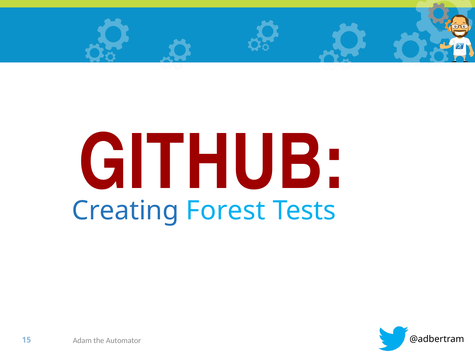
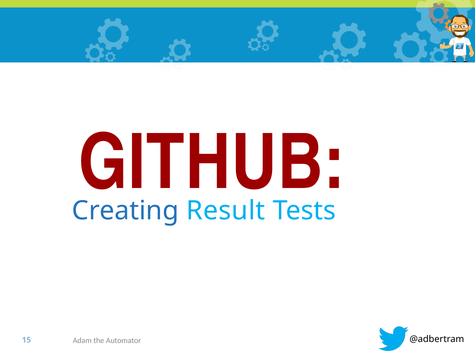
Forest: Forest -> Result
